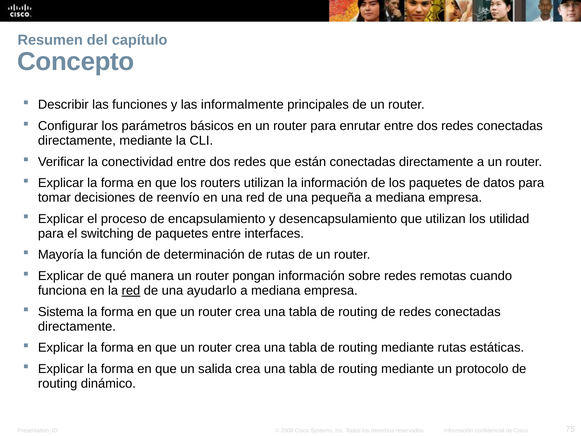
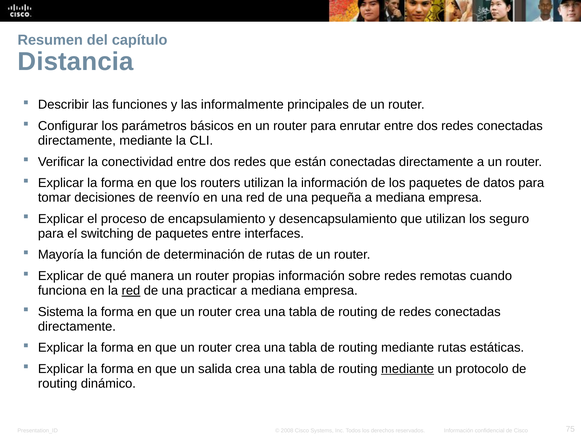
Concepto: Concepto -> Distancia
utilidad: utilidad -> seguro
pongan: pongan -> propias
ayudarlo: ayudarlo -> practicar
mediante at (408, 369) underline: none -> present
